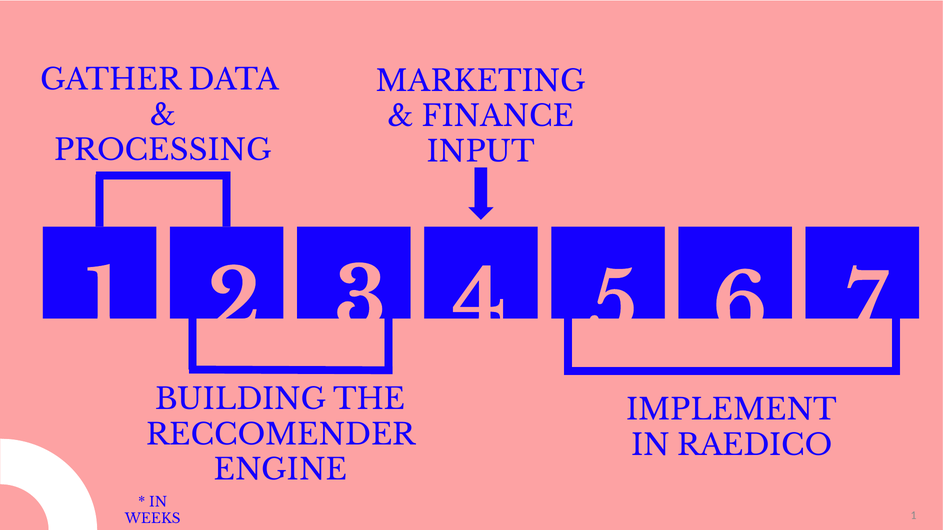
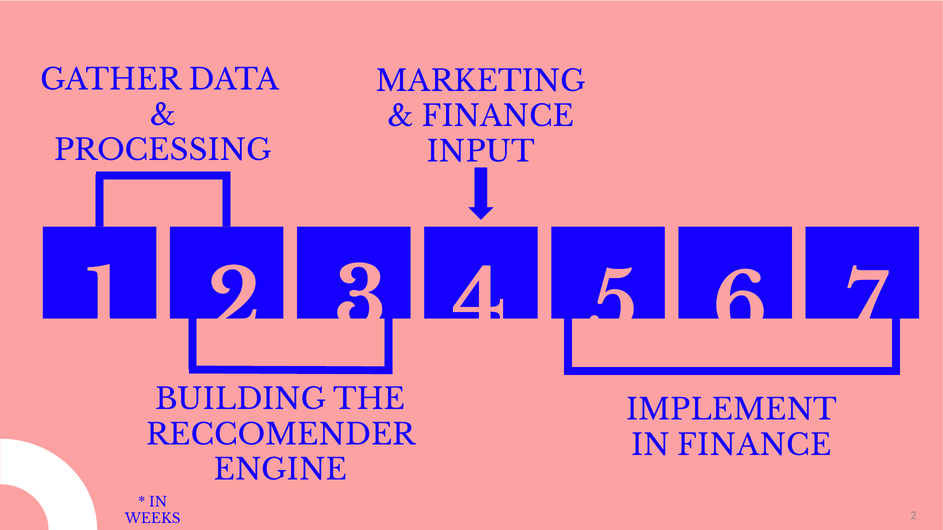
IN RAEDICO: RAEDICO -> FINANCE
WEEKS 1: 1 -> 2
